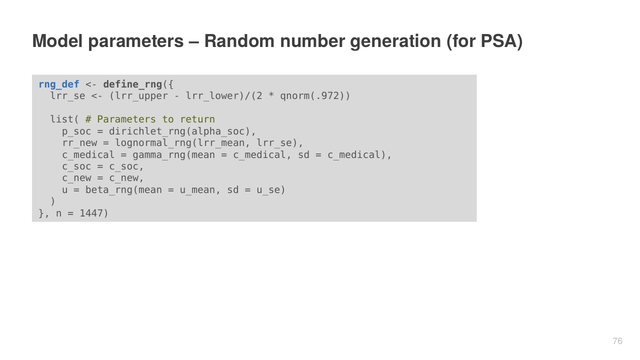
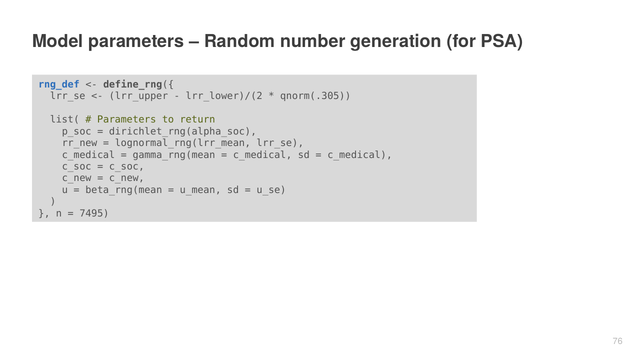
qnorm(.972: qnorm(.972 -> qnorm(.305
1447: 1447 -> 7495
